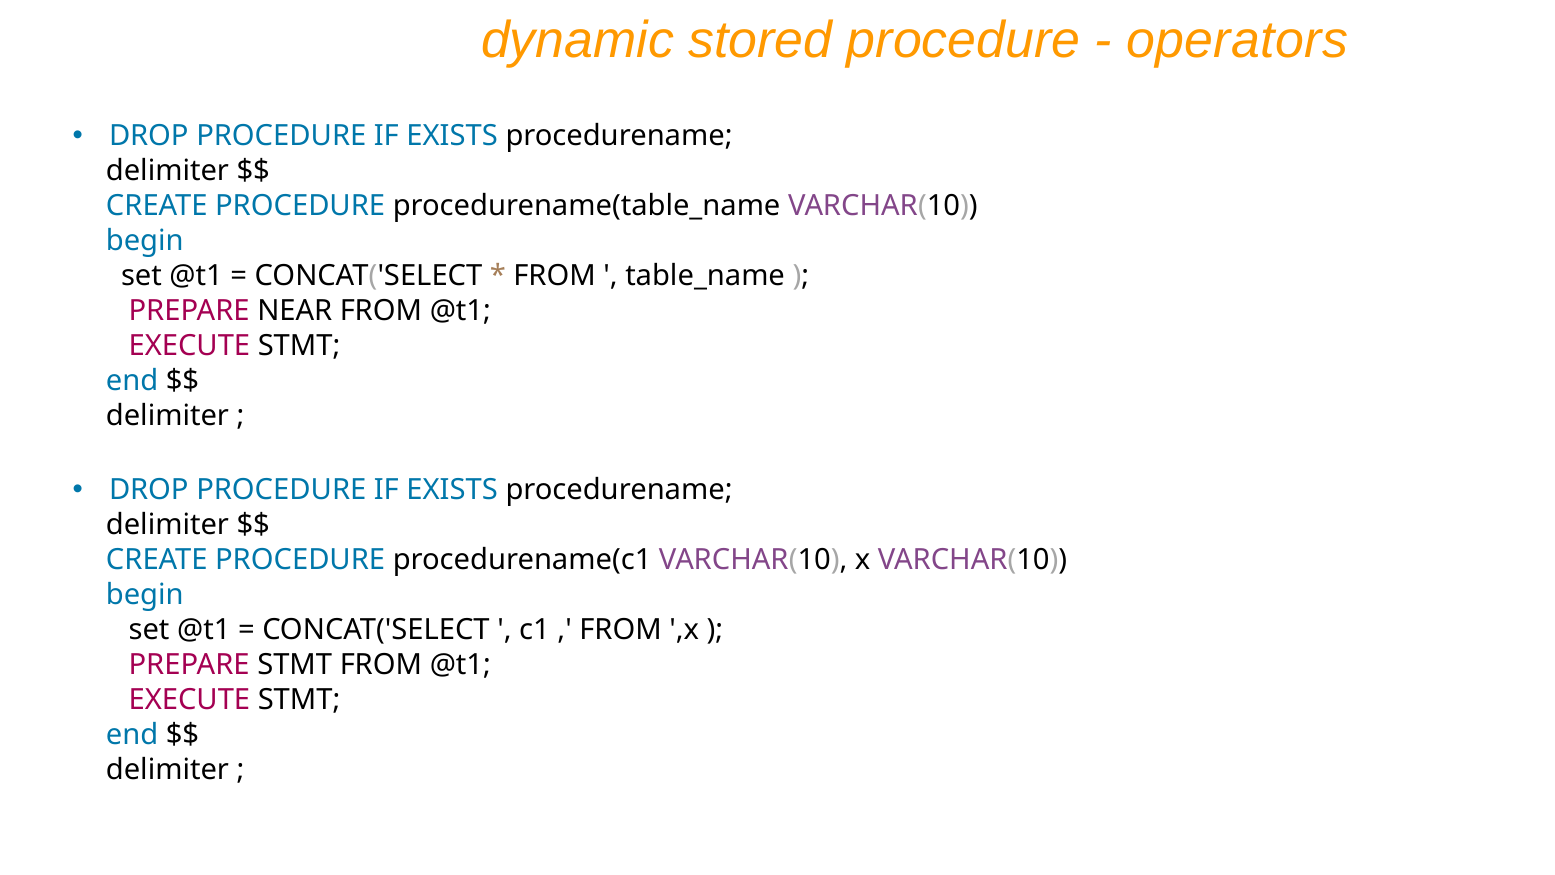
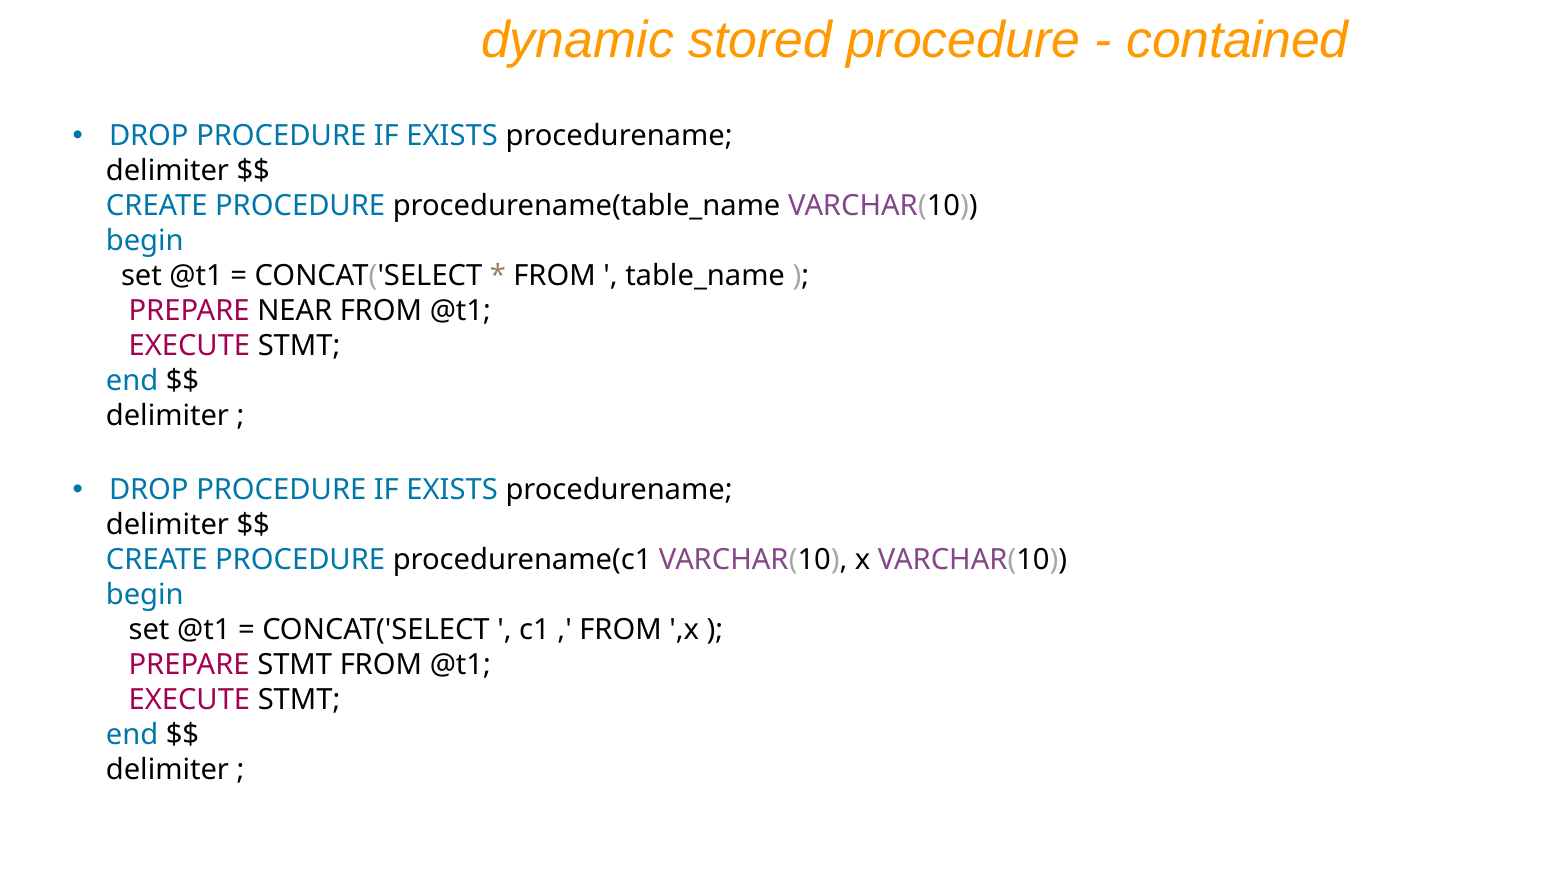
operators: operators -> contained
